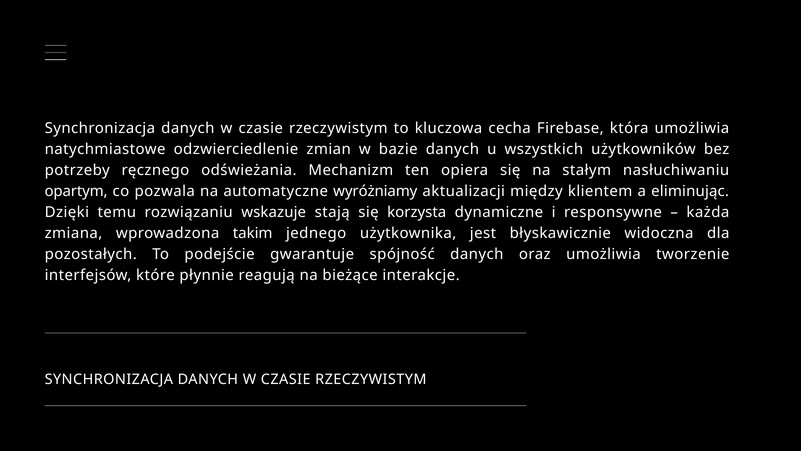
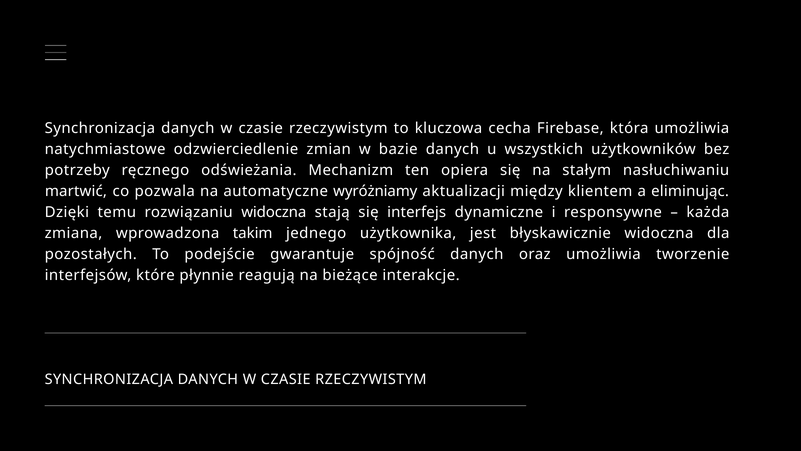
opartym: opartym -> martwić
rozwiązaniu wskazuje: wskazuje -> widoczna
korzysta: korzysta -> interfejs
